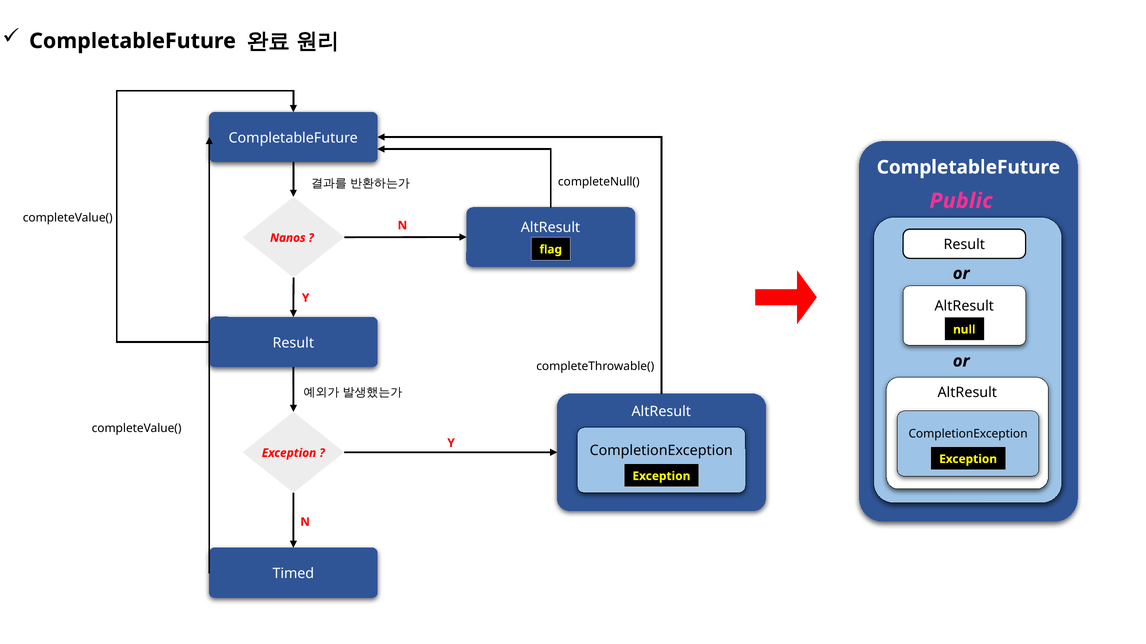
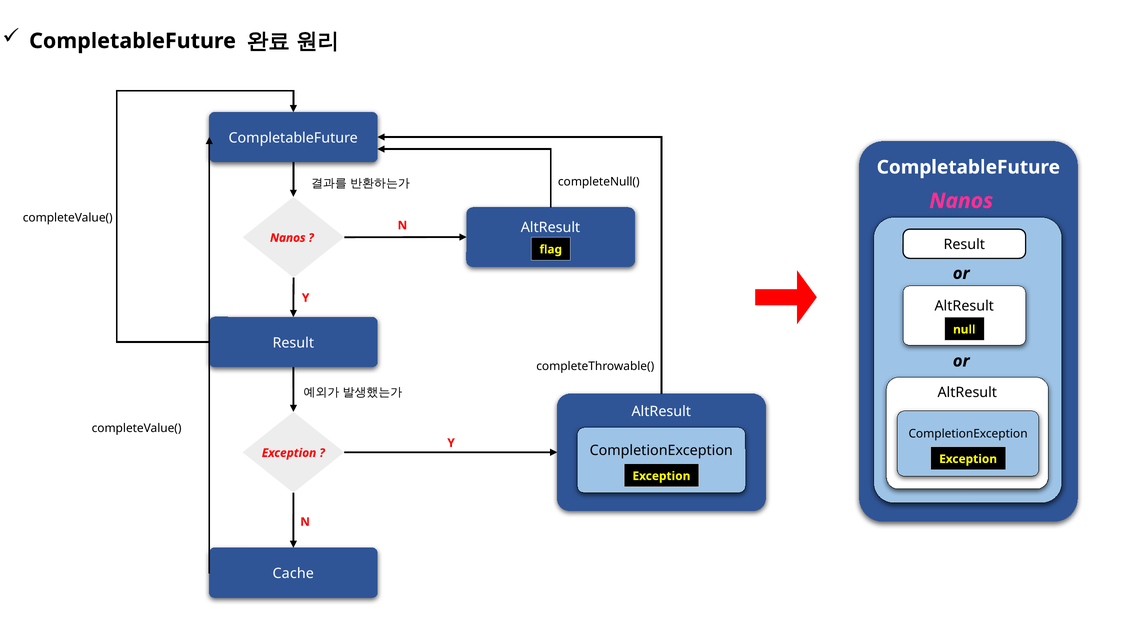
Public at (961, 201): Public -> Nanos
Timed: Timed -> Cache
